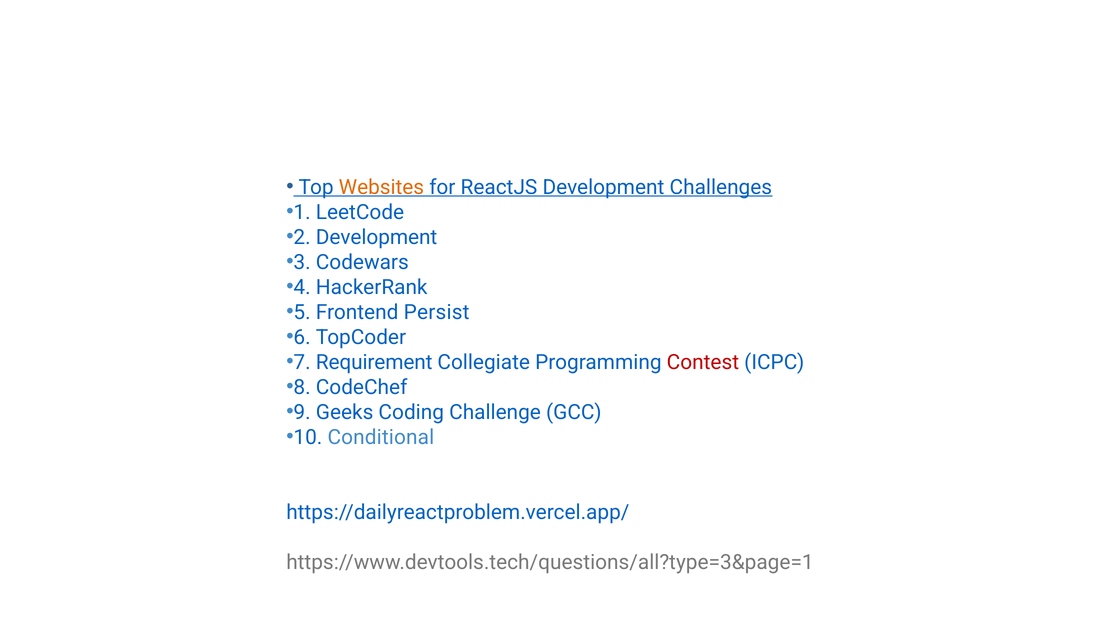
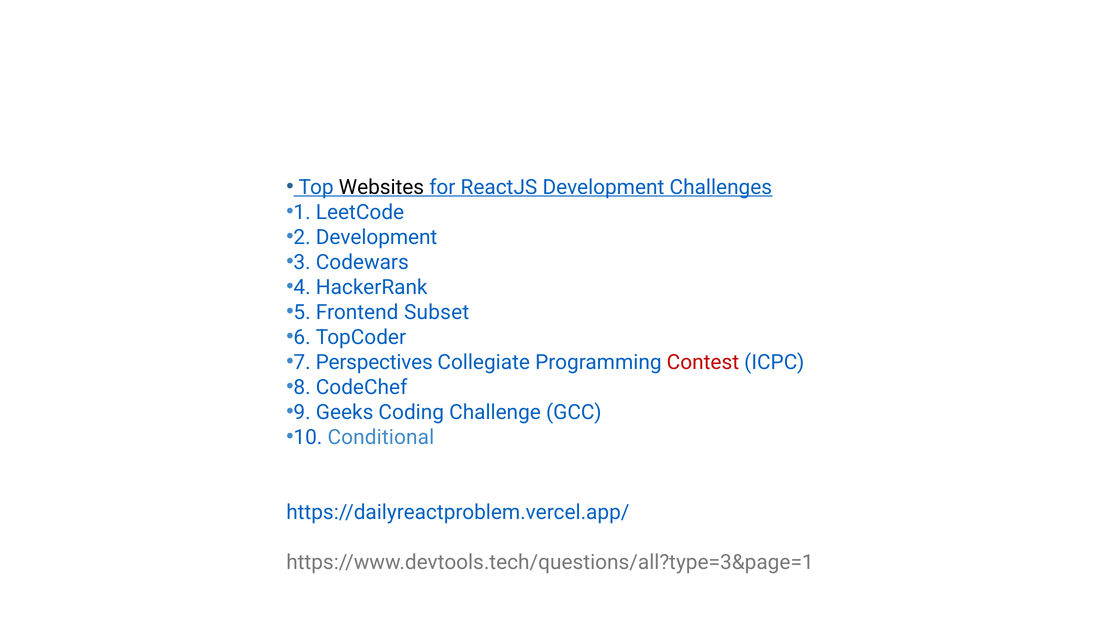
Websites colour: orange -> black
Persist: Persist -> Subset
Requirement: Requirement -> Perspectives
